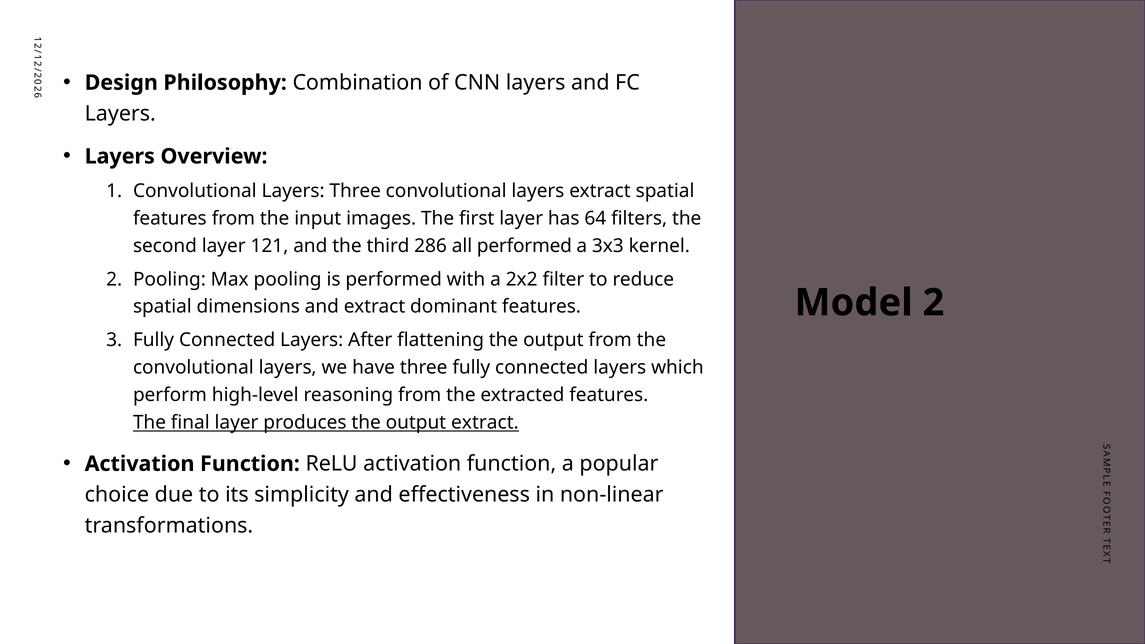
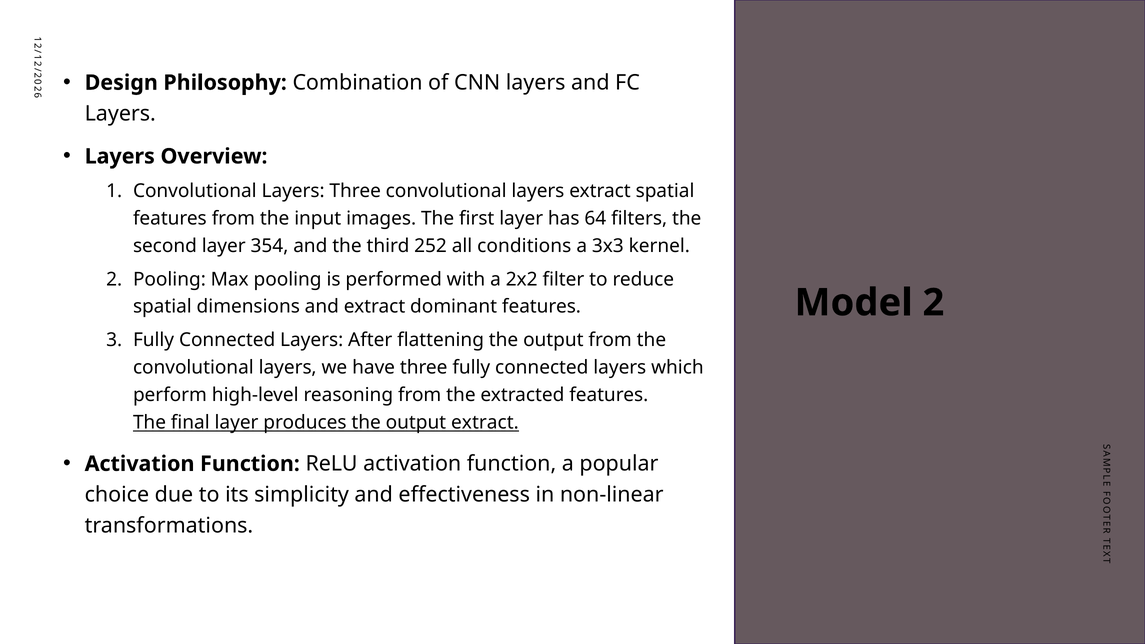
121: 121 -> 354
286: 286 -> 252
all performed: performed -> conditions
